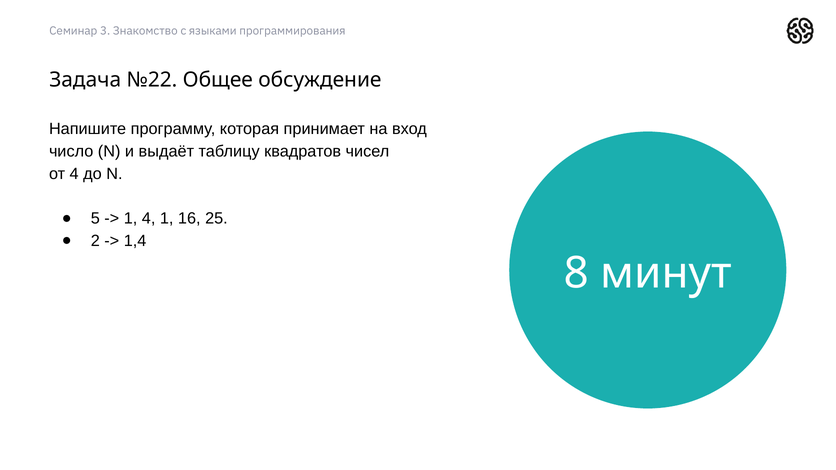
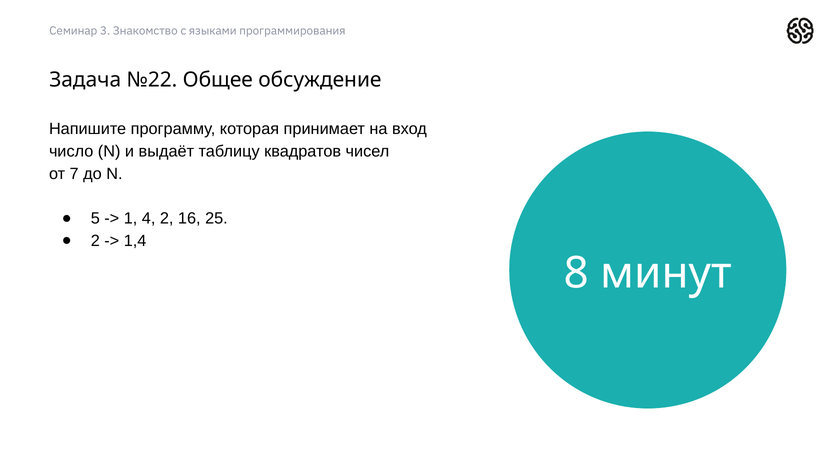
от 4: 4 -> 7
4 1: 1 -> 2
